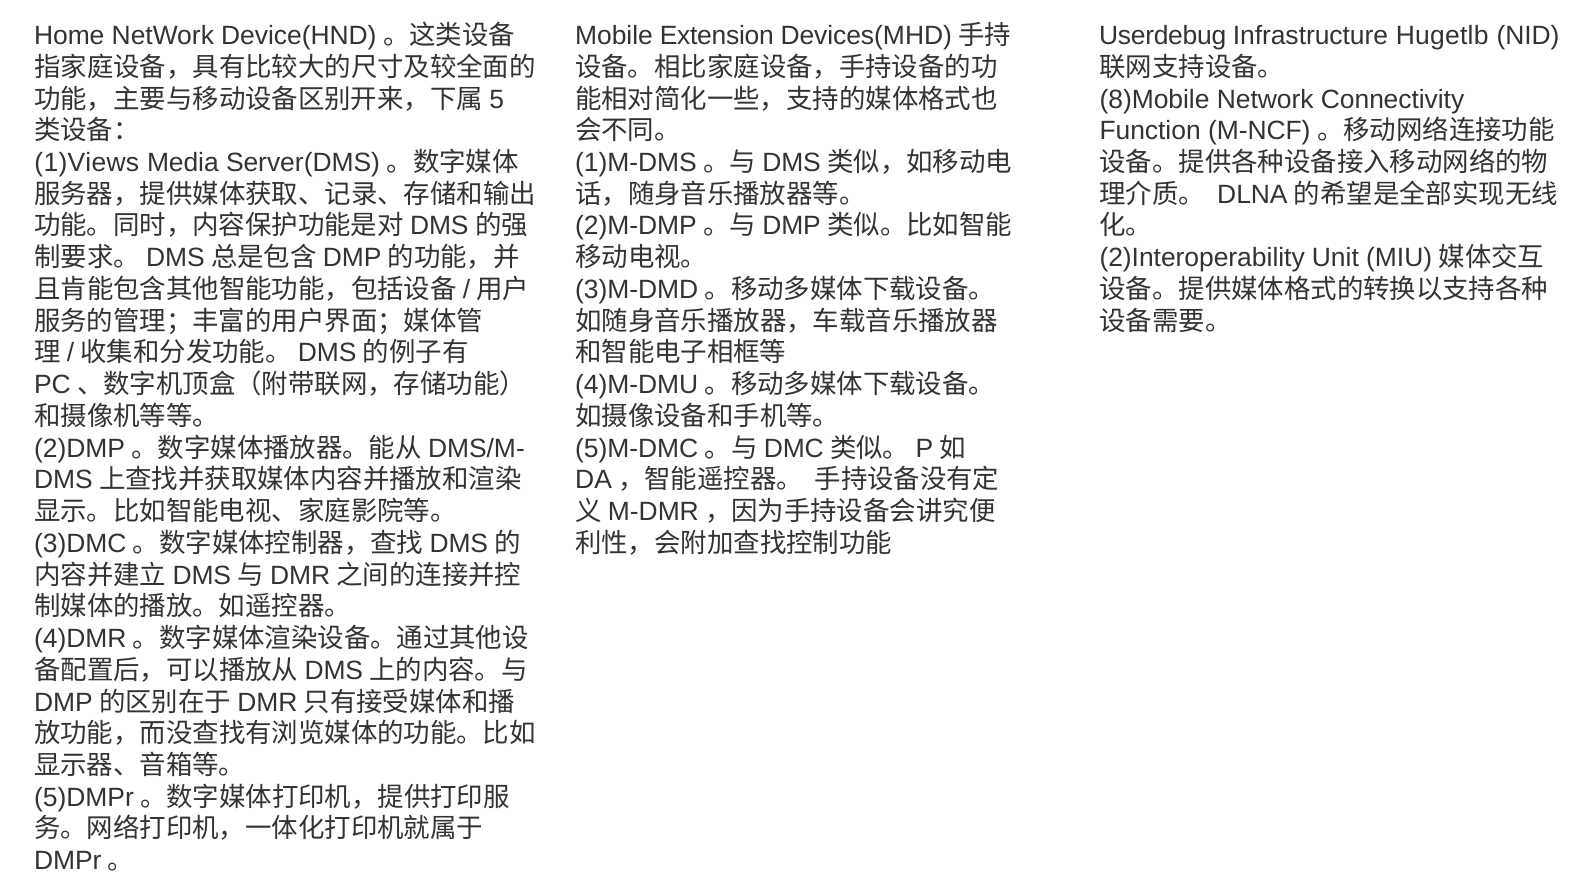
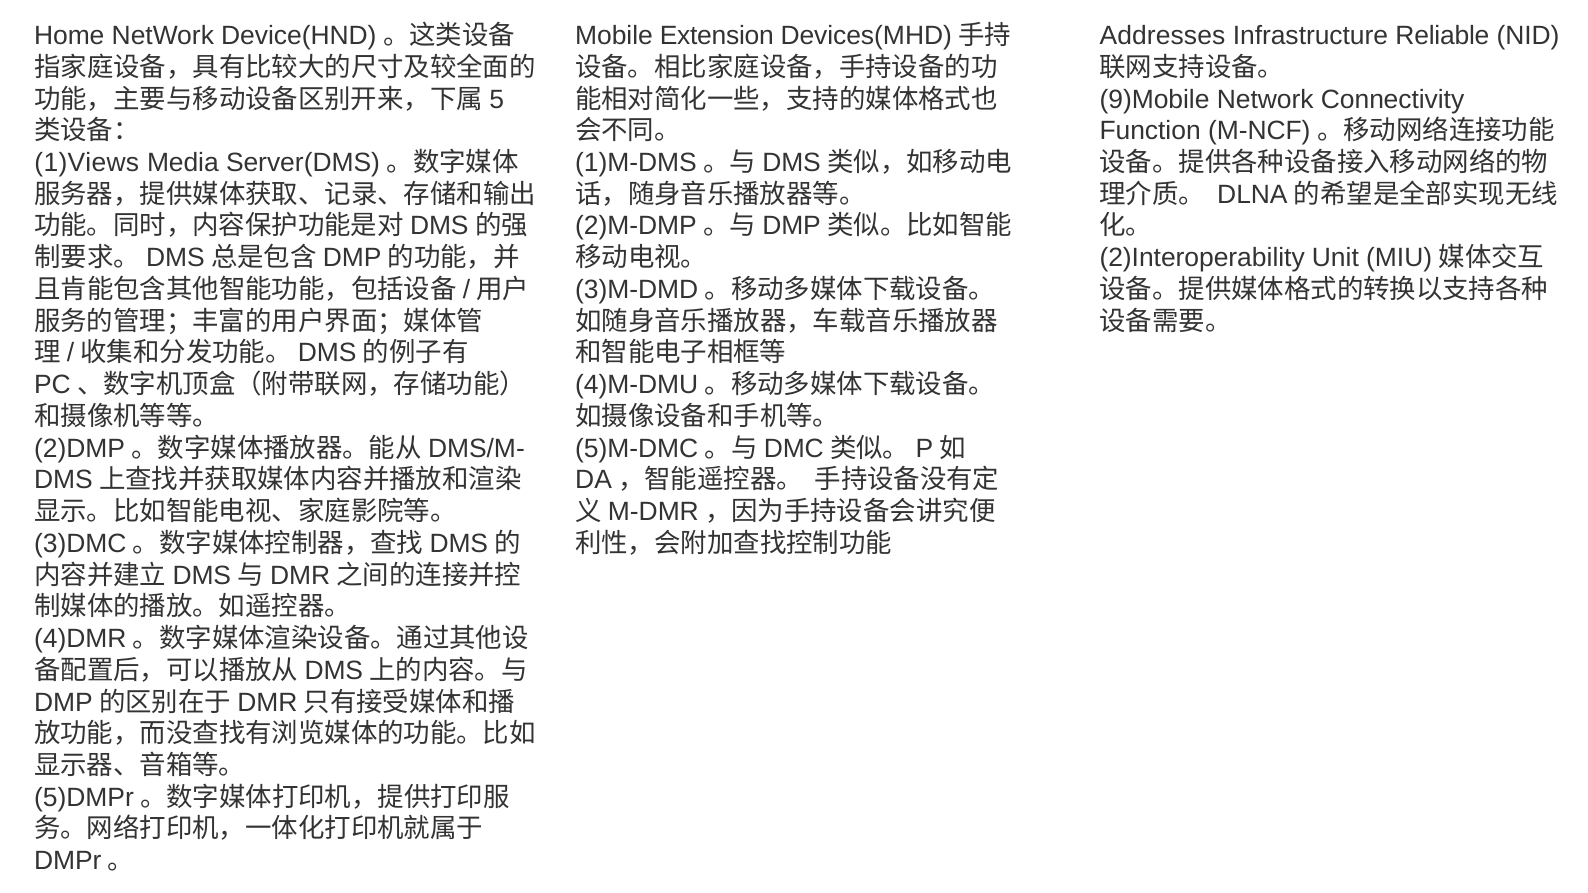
Userdebug: Userdebug -> Addresses
Hugetlb: Hugetlb -> Reliable
8)Mobile: 8)Mobile -> 9)Mobile
